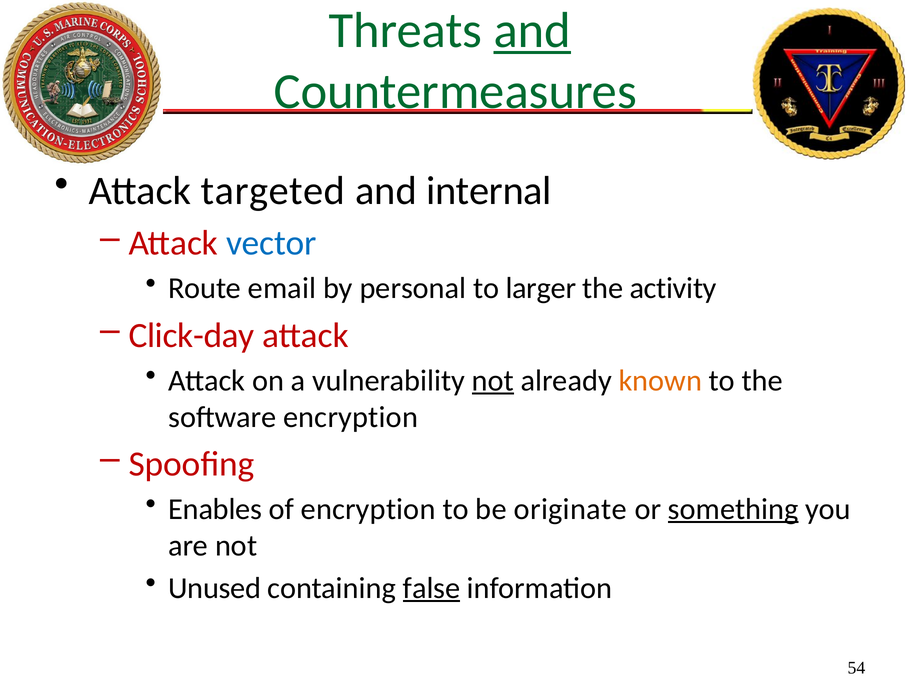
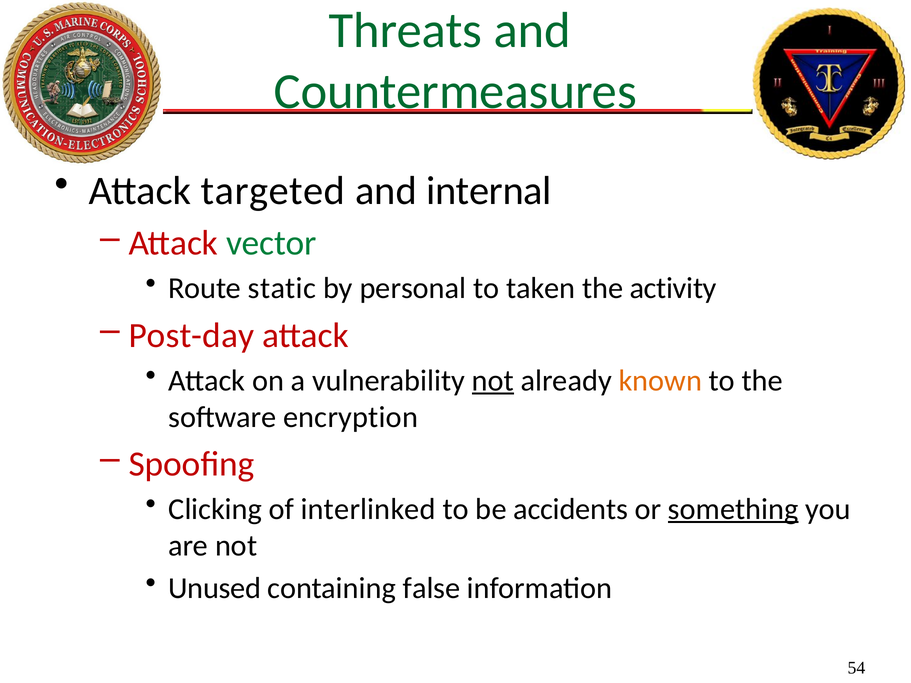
and at (532, 31) underline: present -> none
vector colour: blue -> green
email: email -> static
larger: larger -> taken
Click-day: Click-day -> Post-day
Enables: Enables -> Clicking
of encryption: encryption -> interlinked
originate: originate -> accidents
false underline: present -> none
